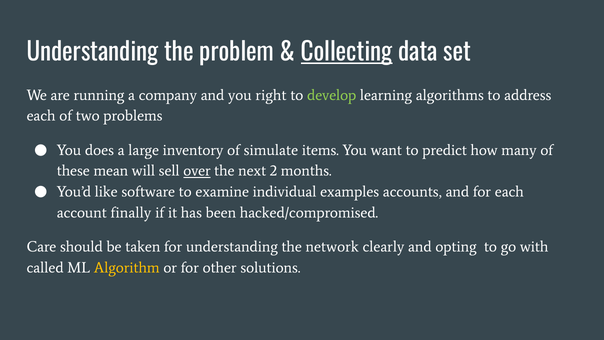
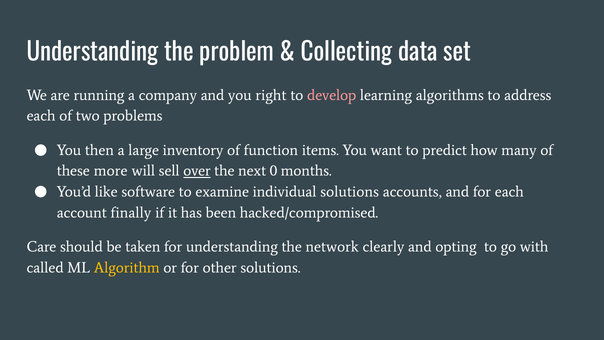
Collecting underline: present -> none
develop colour: light green -> pink
does: does -> then
simulate: simulate -> function
mean: mean -> more
2: 2 -> 0
individual examples: examples -> solutions
